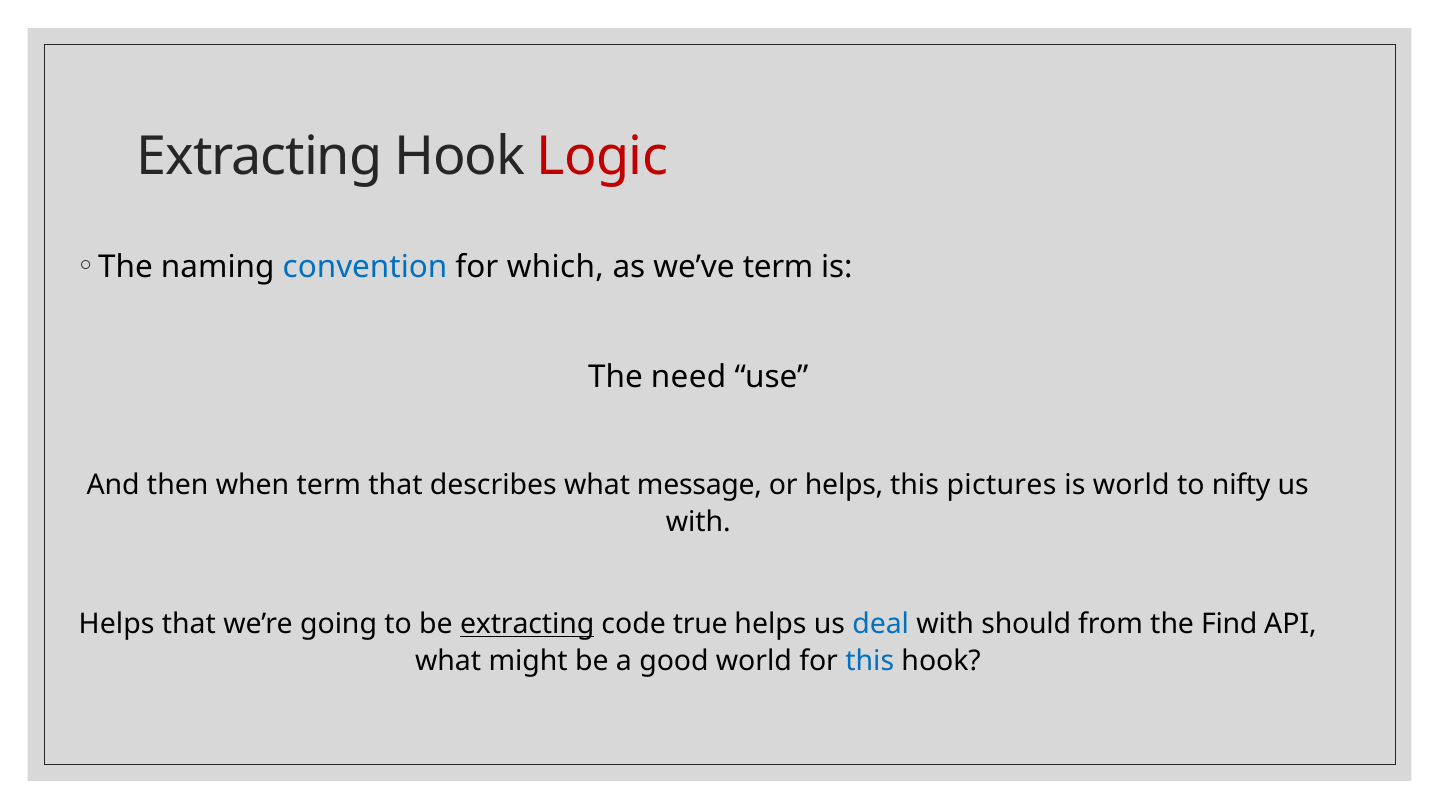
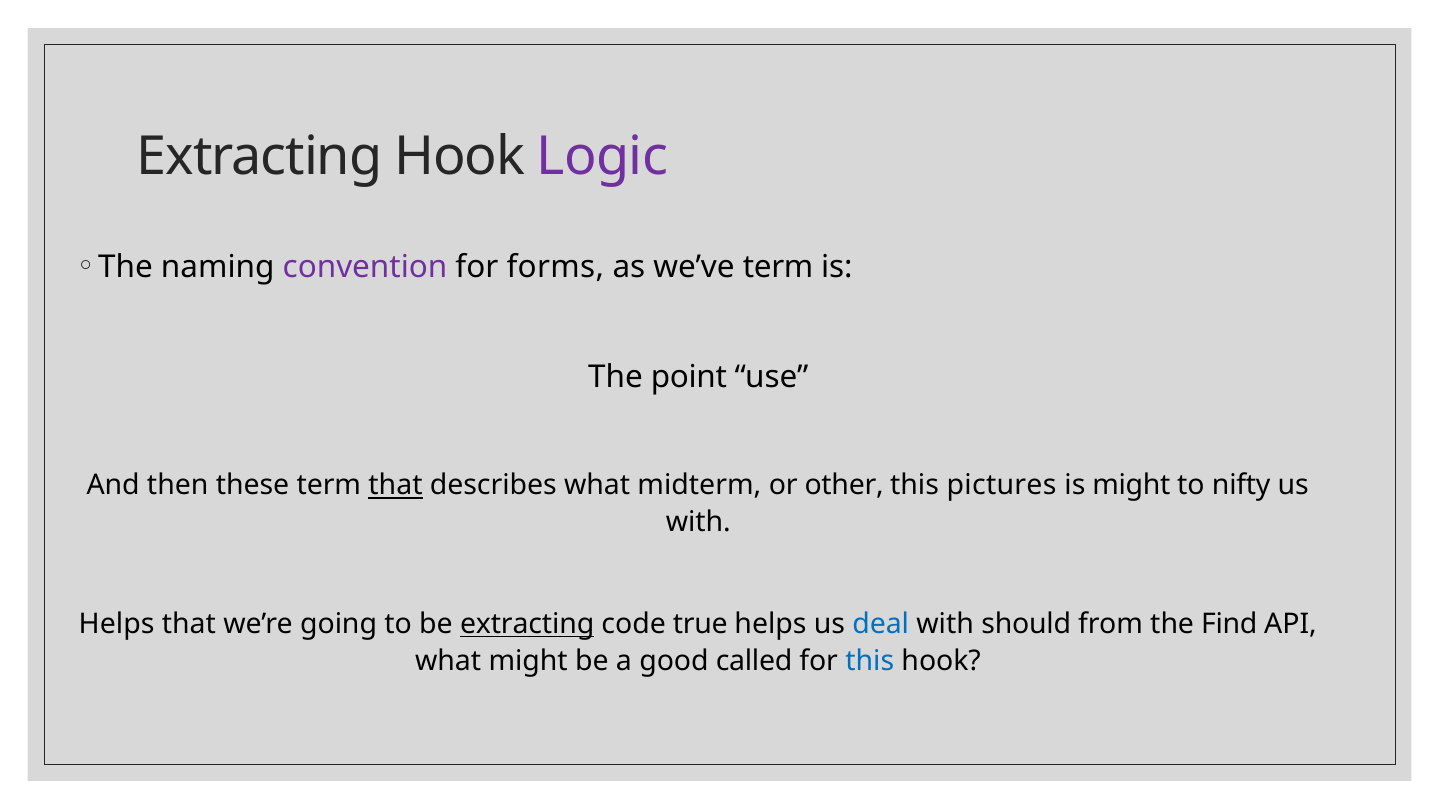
Logic colour: red -> purple
convention colour: blue -> purple
which: which -> forms
need: need -> point
when: when -> these
that at (395, 486) underline: none -> present
message: message -> midterm
or helps: helps -> other
is world: world -> might
good world: world -> called
